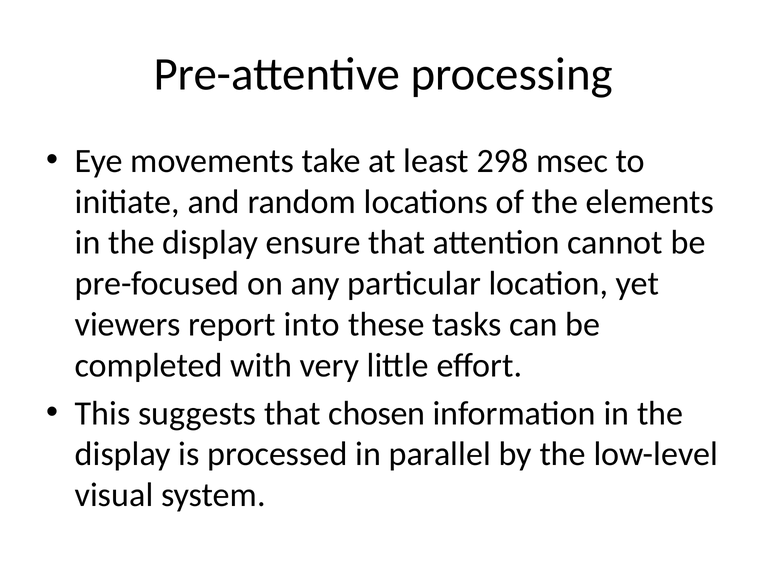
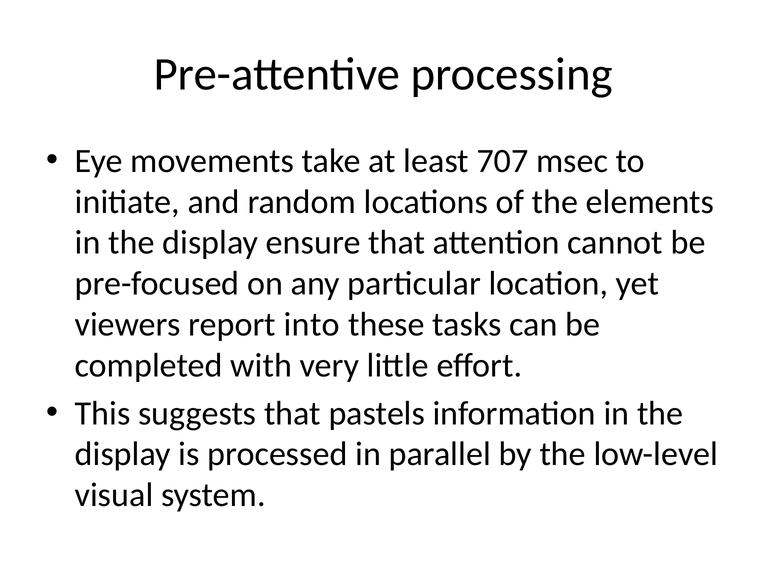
298: 298 -> 707
chosen: chosen -> pastels
